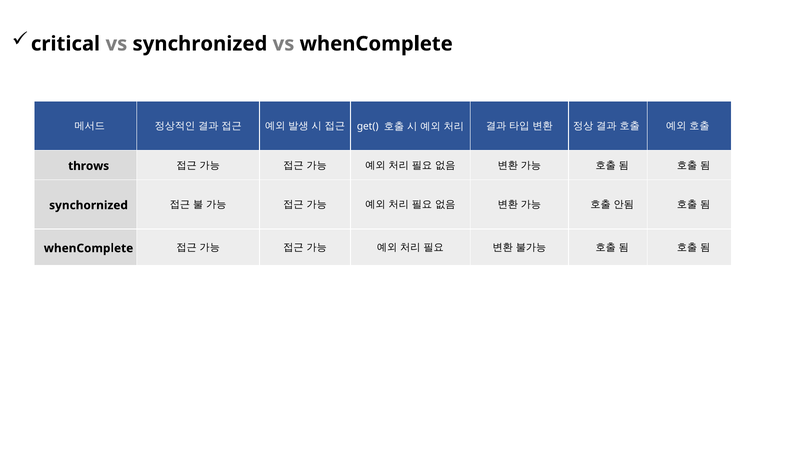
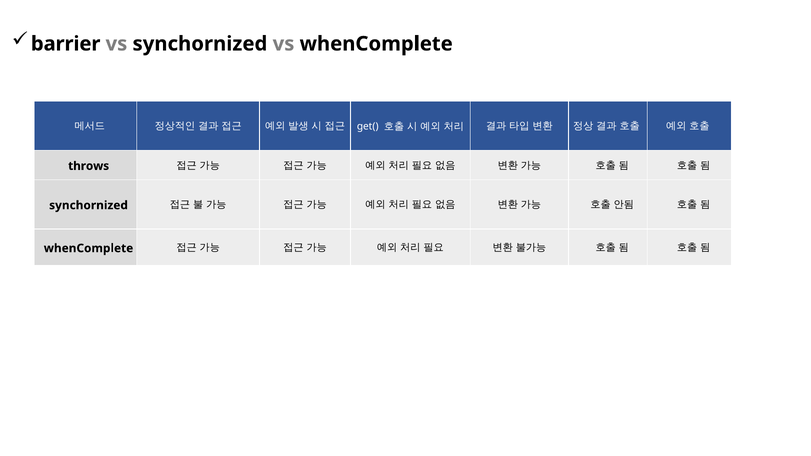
critical: critical -> barrier
vs synchronized: synchronized -> synchornized
